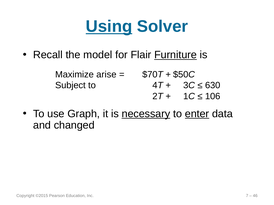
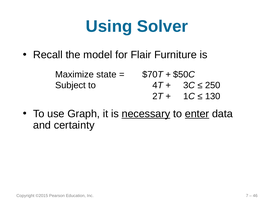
Using underline: present -> none
Furniture underline: present -> none
arise: arise -> state
630: 630 -> 250
106: 106 -> 130
changed: changed -> certainty
